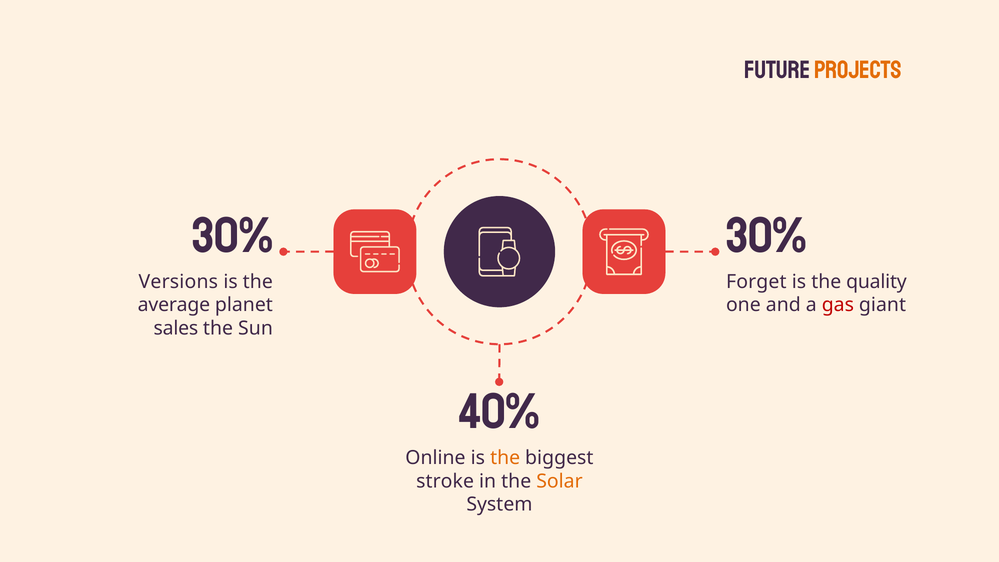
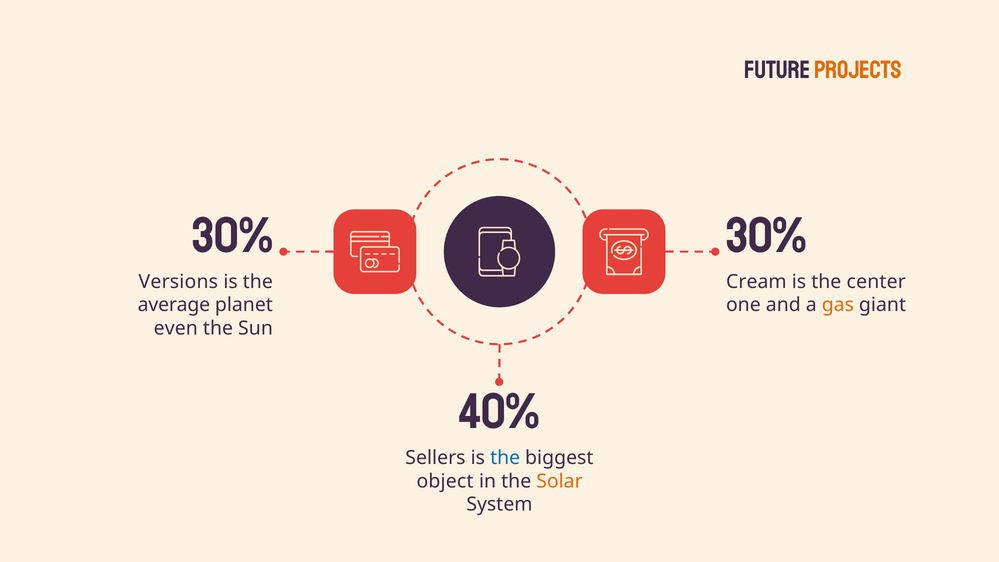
Forget: Forget -> Cream
quality: quality -> center
gas colour: red -> orange
sales: sales -> even
Online: Online -> Sellers
the at (505, 458) colour: orange -> blue
stroke: stroke -> object
